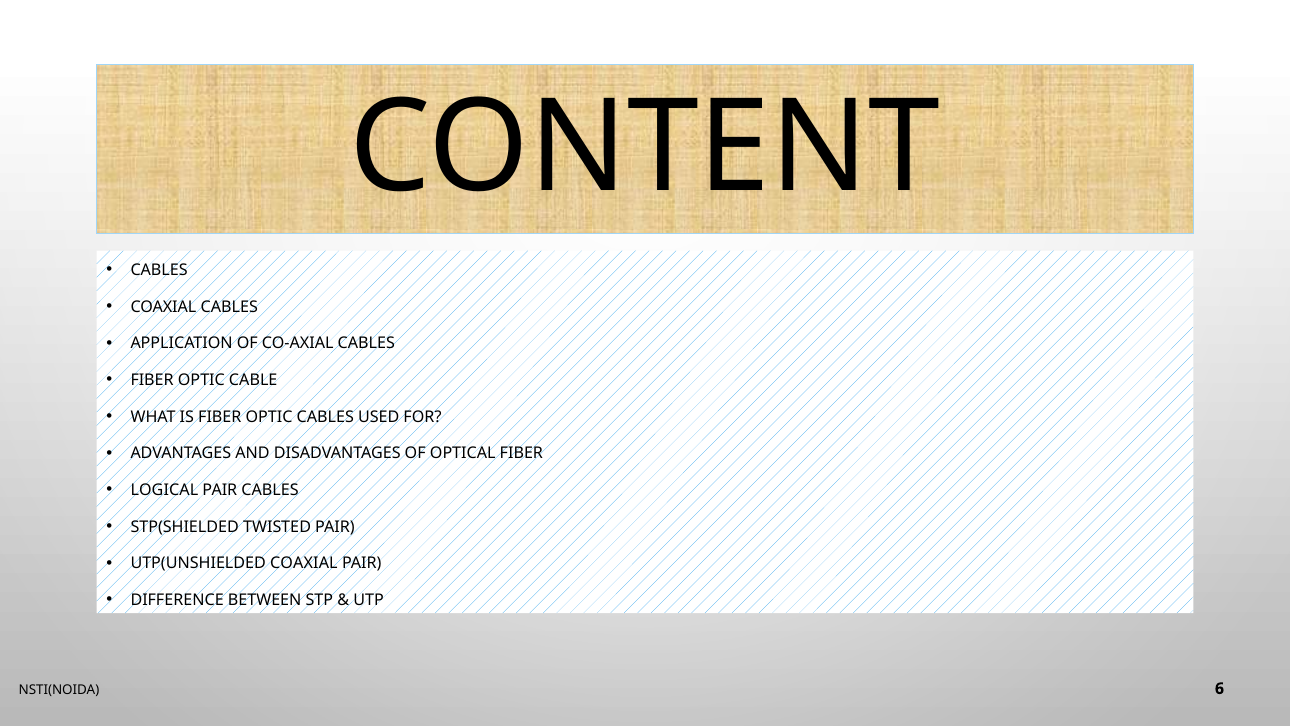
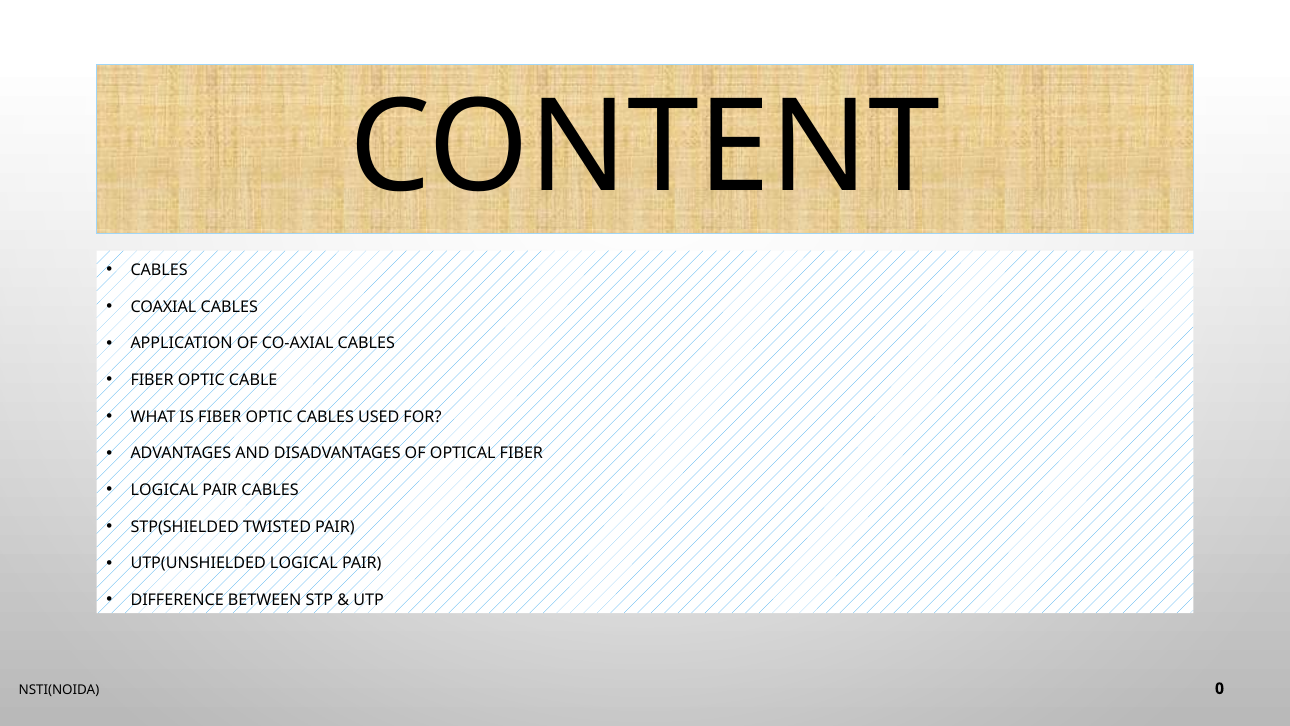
UTP(UNSHIELDED COAXIAL: COAXIAL -> LOGICAL
6: 6 -> 0
